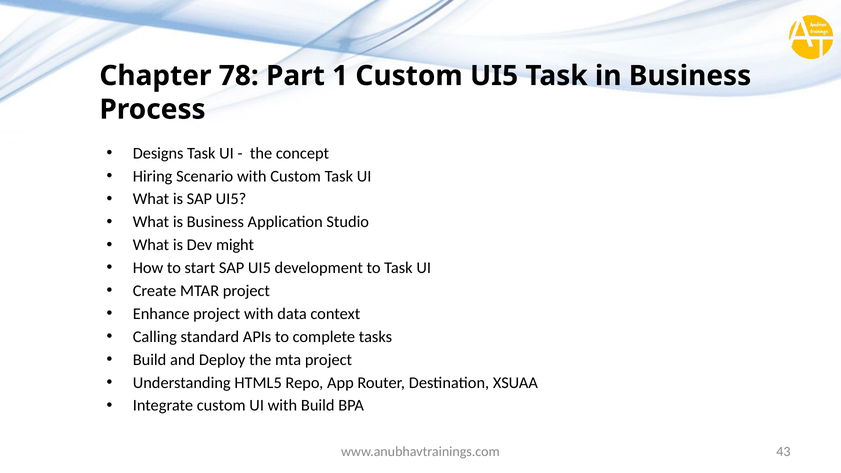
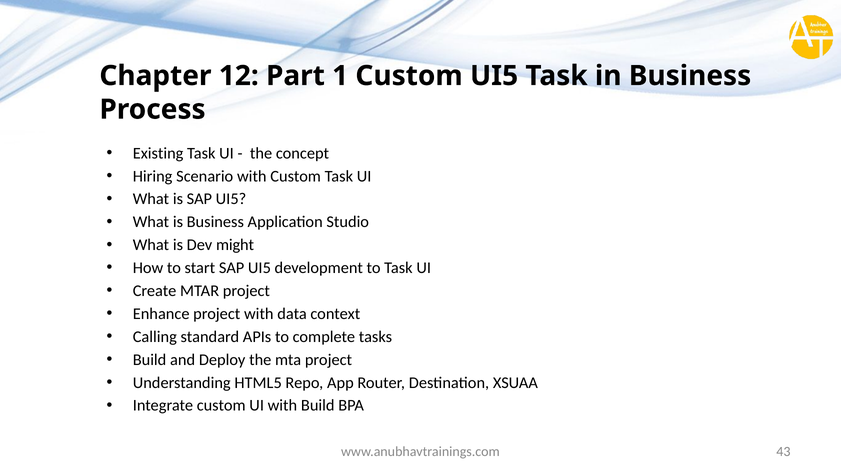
78: 78 -> 12
Designs: Designs -> Existing
